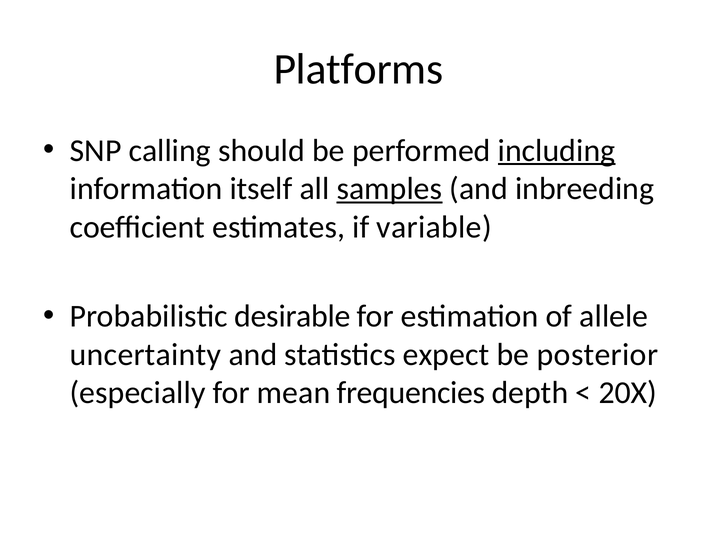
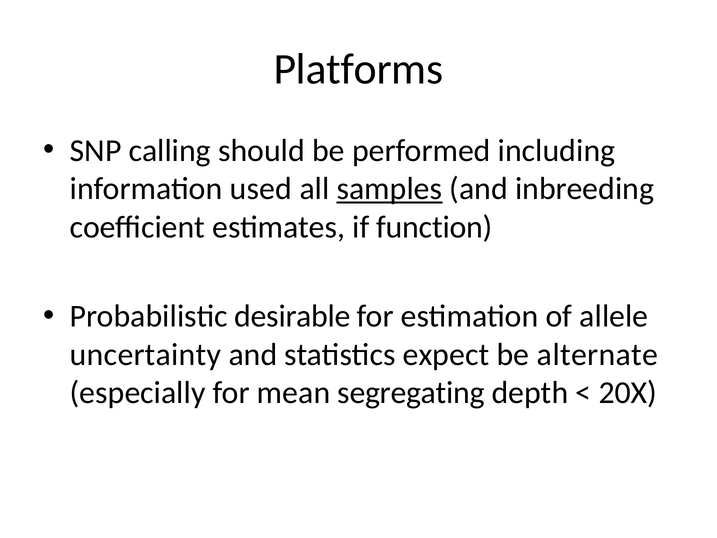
including underline: present -> none
itself: itself -> used
variable: variable -> function
posterior: posterior -> alternate
frequencies: frequencies -> segregating
